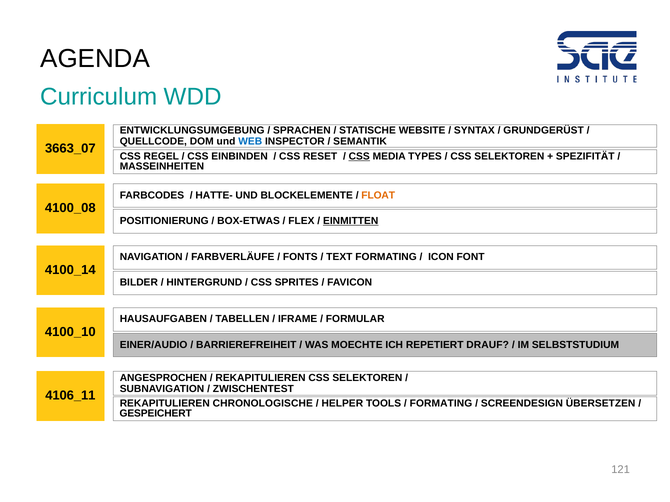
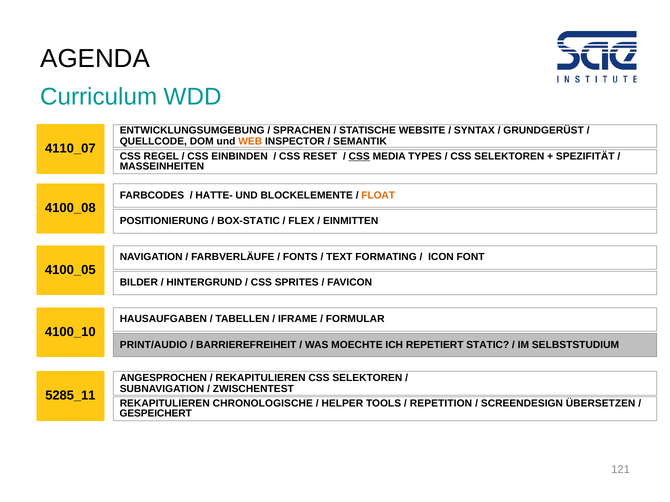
WEB colour: blue -> orange
3663_07: 3663_07 -> 4110_07
BOX-ETWAS: BOX-ETWAS -> BOX-STATIC
EINMITTEN underline: present -> none
4100_14: 4100_14 -> 4100_05
EINER/AUDIO: EINER/AUDIO -> PRINT/AUDIO
DRAUF: DRAUF -> STATIC
4106_11: 4106_11 -> 5285_11
FORMATING at (441, 404): FORMATING -> REPETITION
